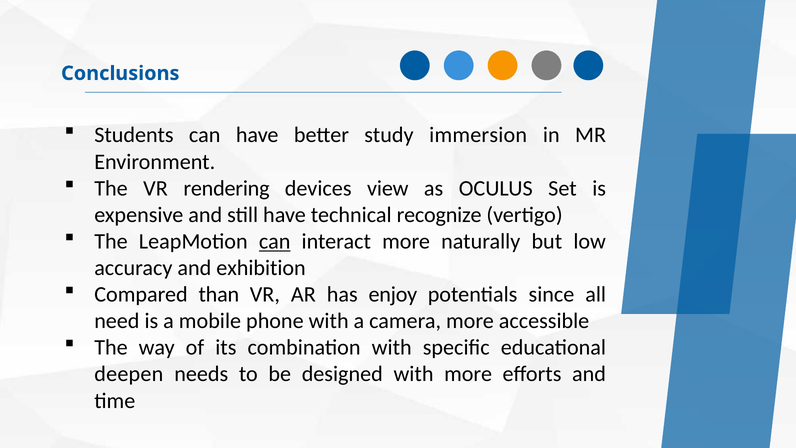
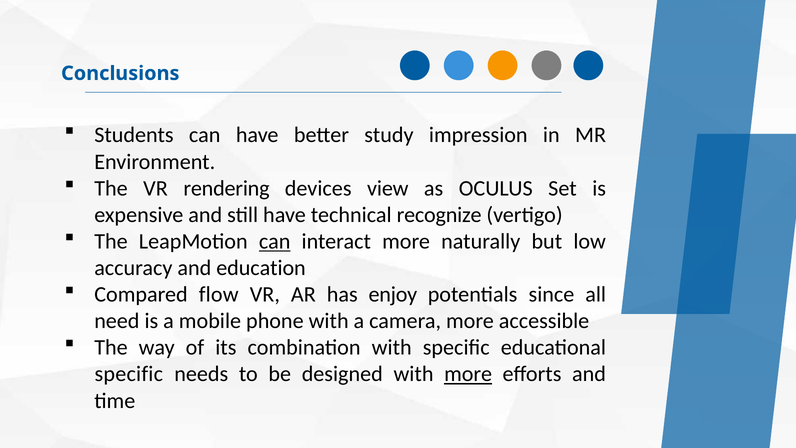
immersion: immersion -> impression
exhibition: exhibition -> education
than: than -> flow
deepen at (129, 374): deepen -> specific
more at (468, 374) underline: none -> present
